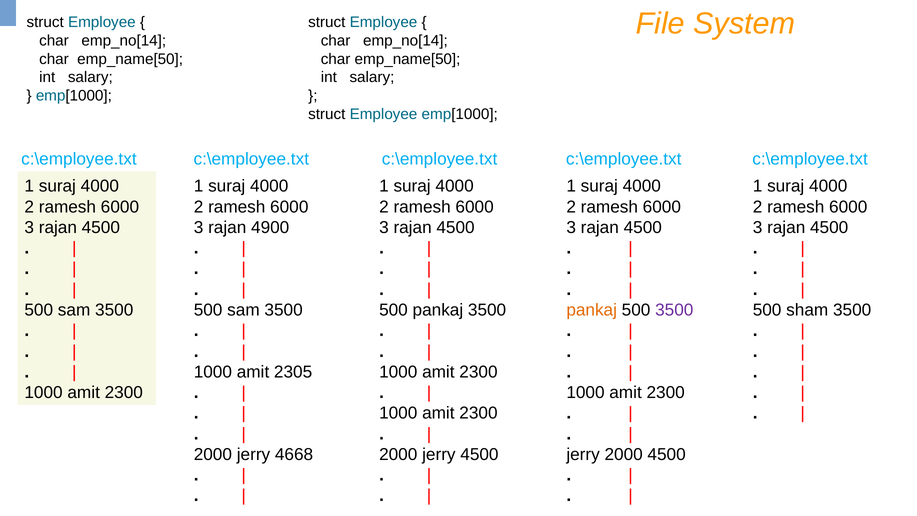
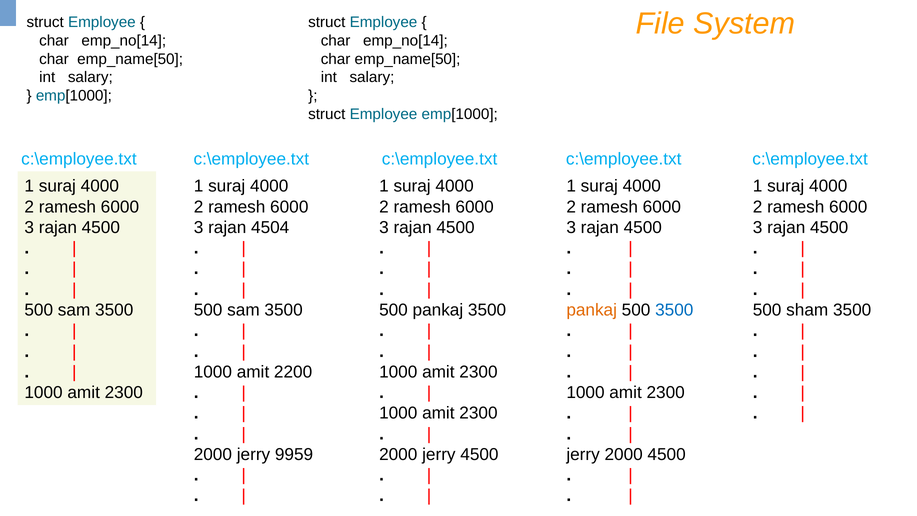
4900: 4900 -> 4504
3500 at (674, 310) colour: purple -> blue
2305: 2305 -> 2200
4668: 4668 -> 9959
